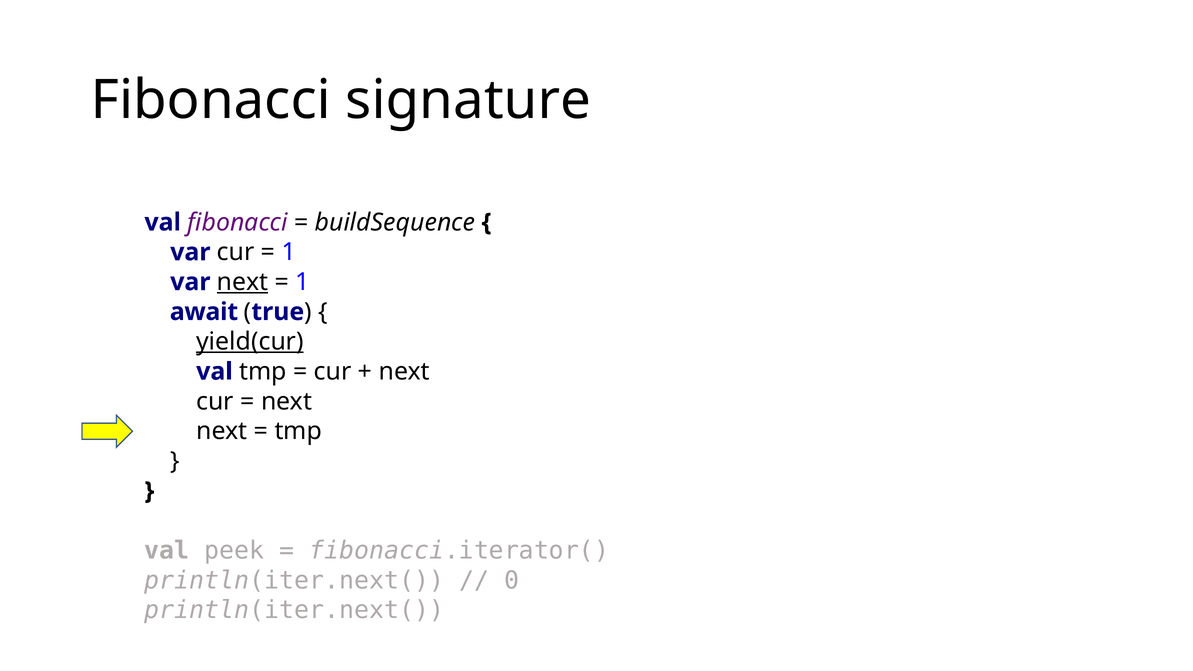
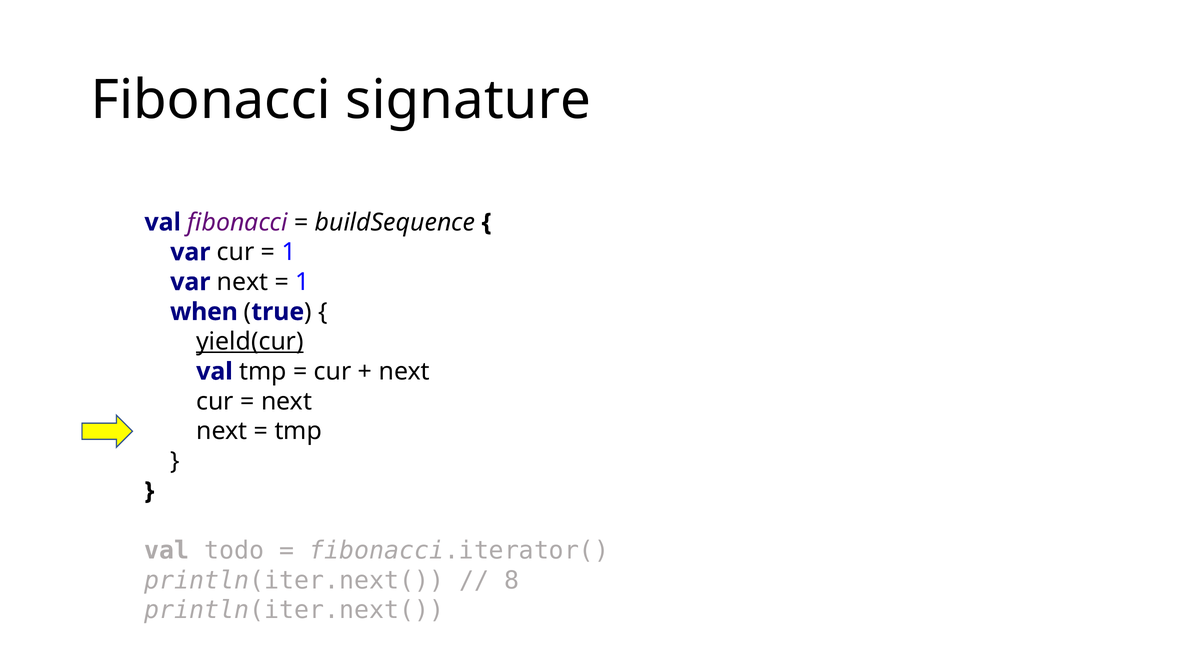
next at (243, 282) underline: present -> none
await: await -> when
peek: peek -> todo
0: 0 -> 8
